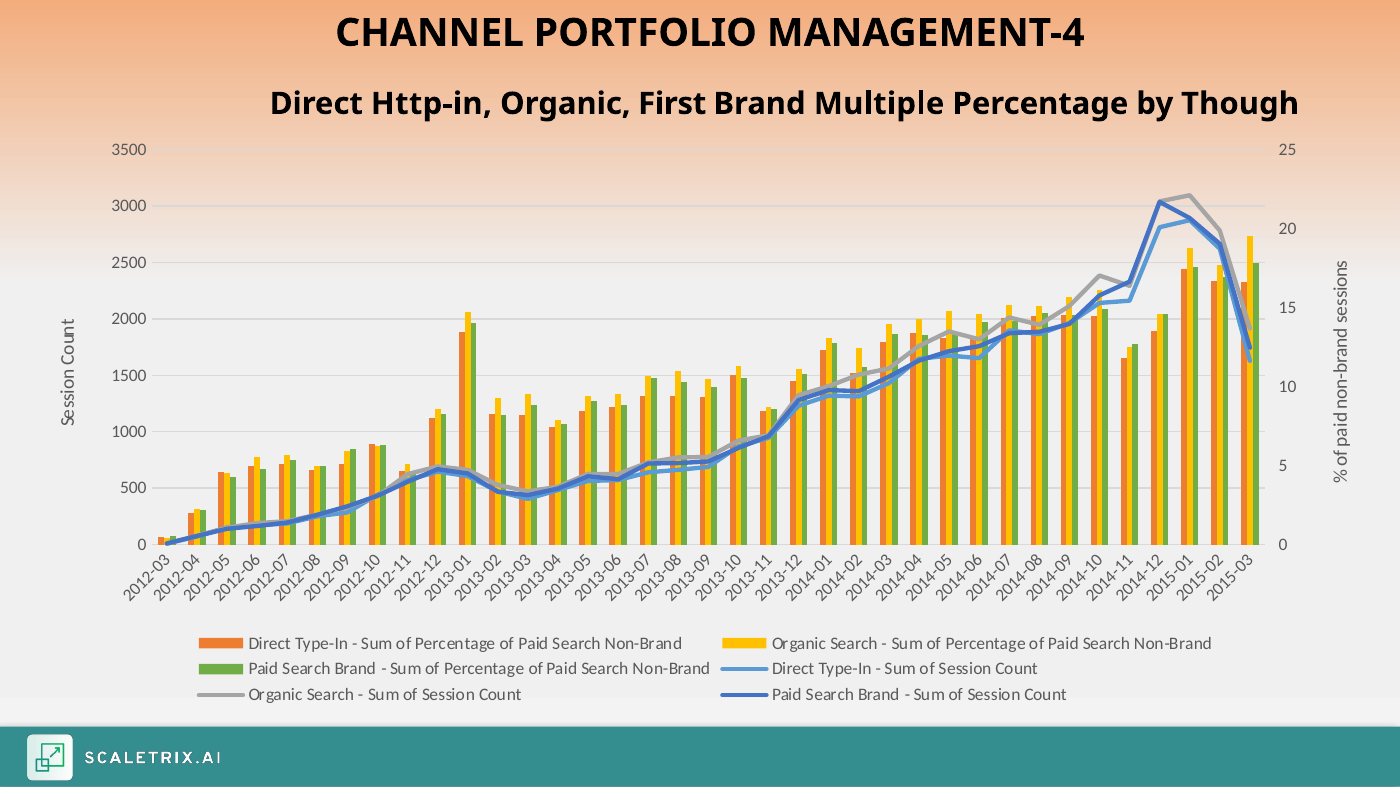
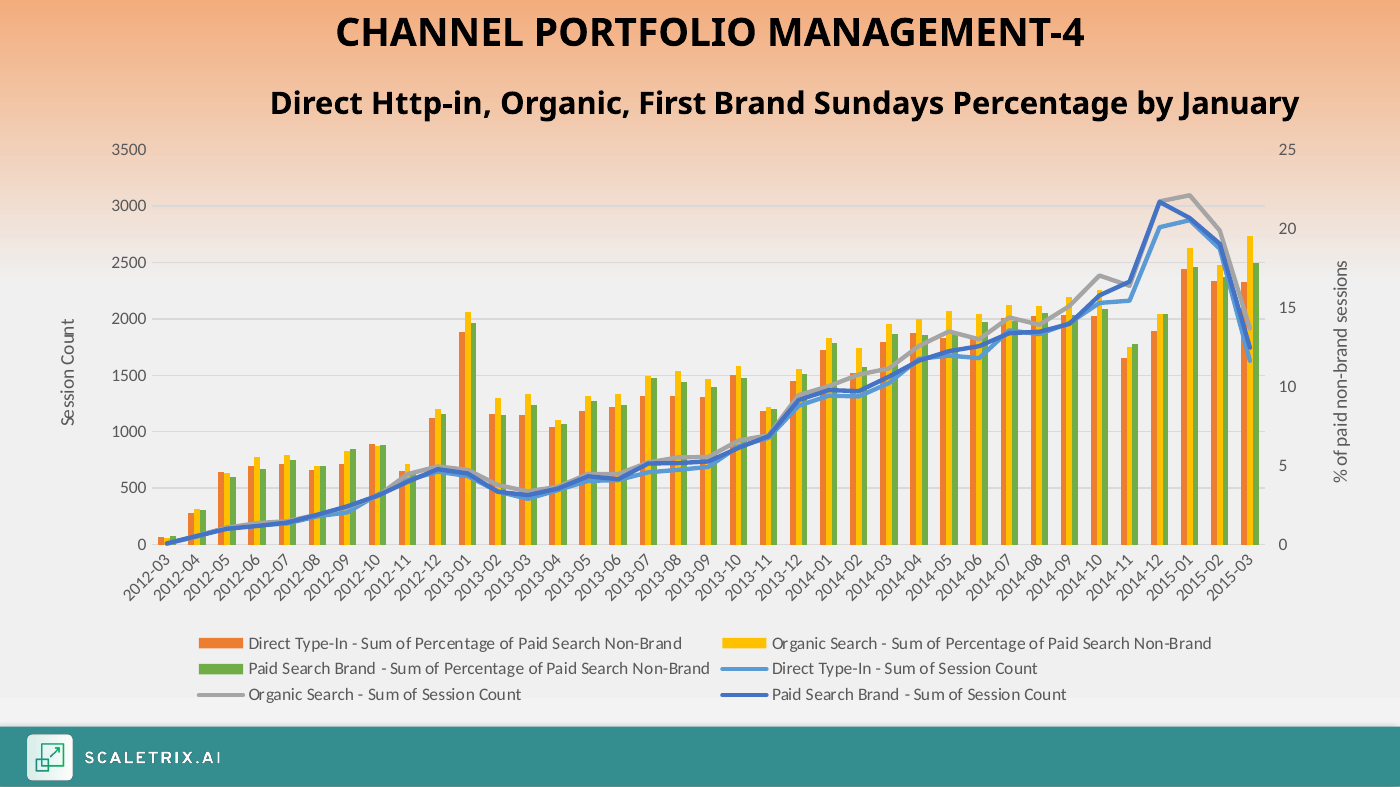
Multiple: Multiple -> Sundays
Though: Though -> January
